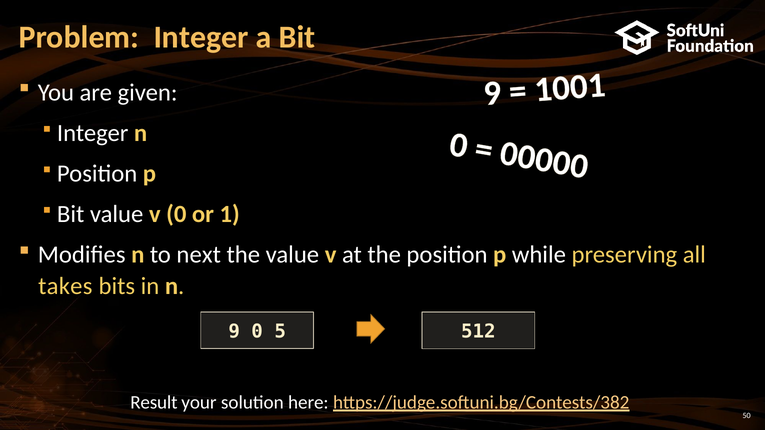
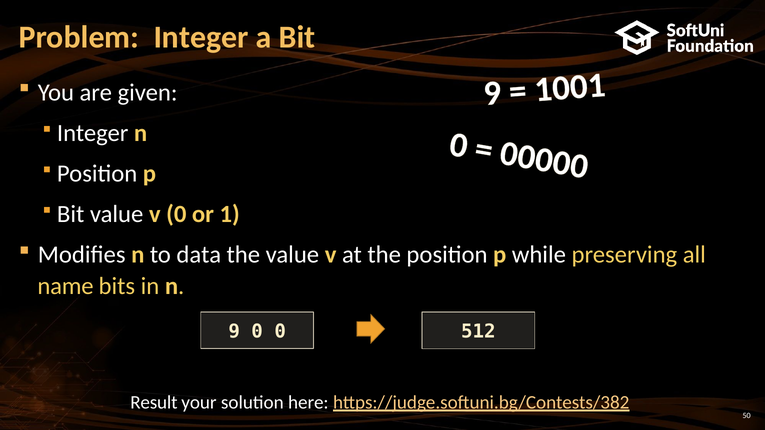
next: next -> data
takes: takes -> name
9 0 5: 5 -> 0
